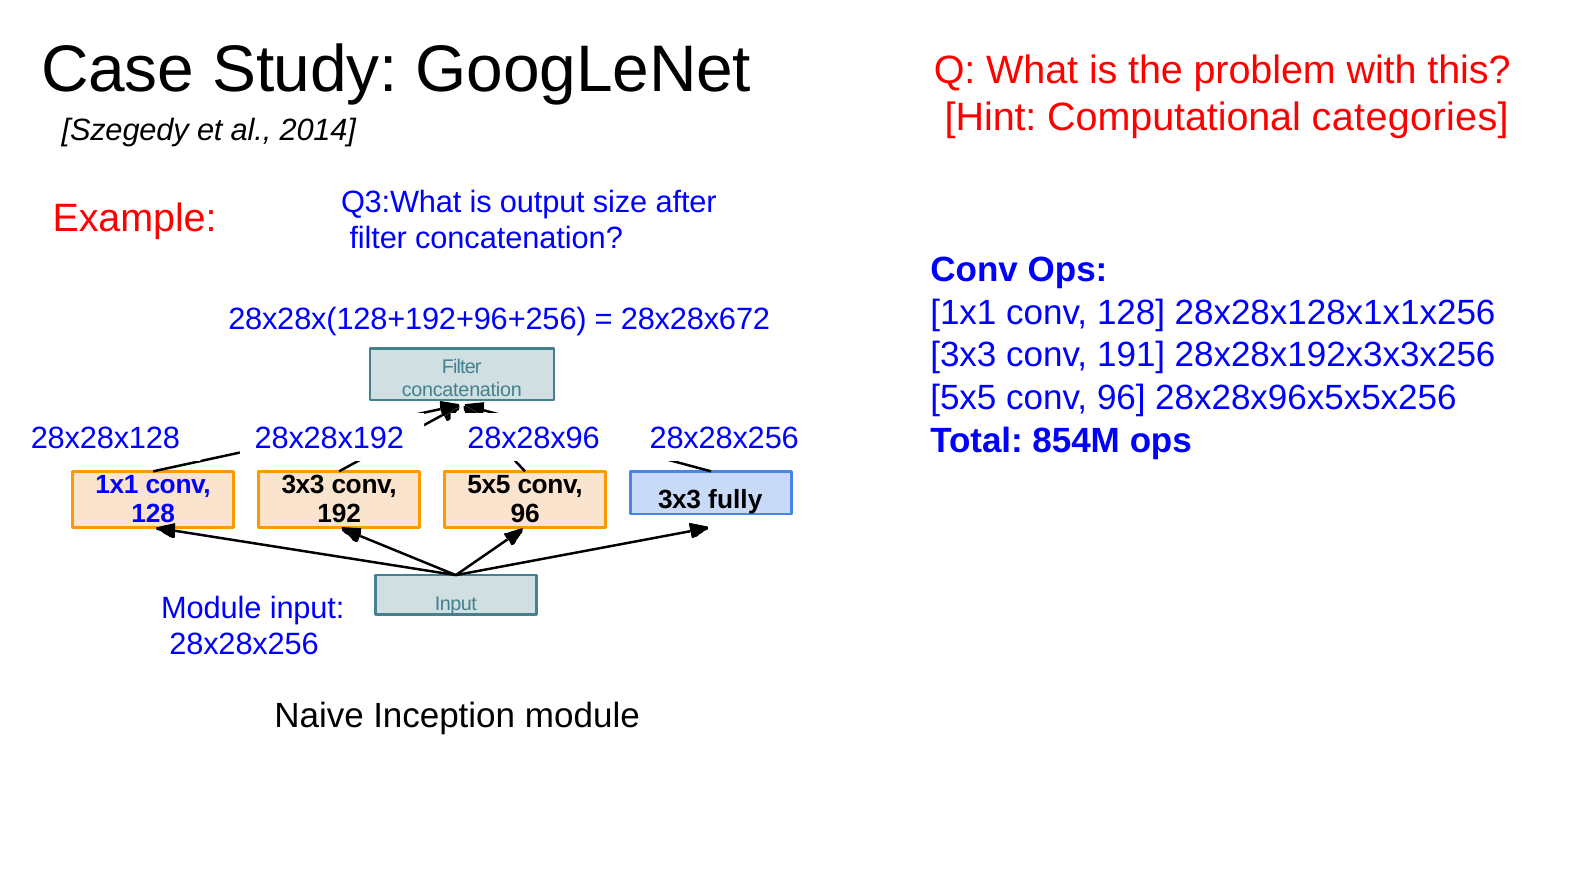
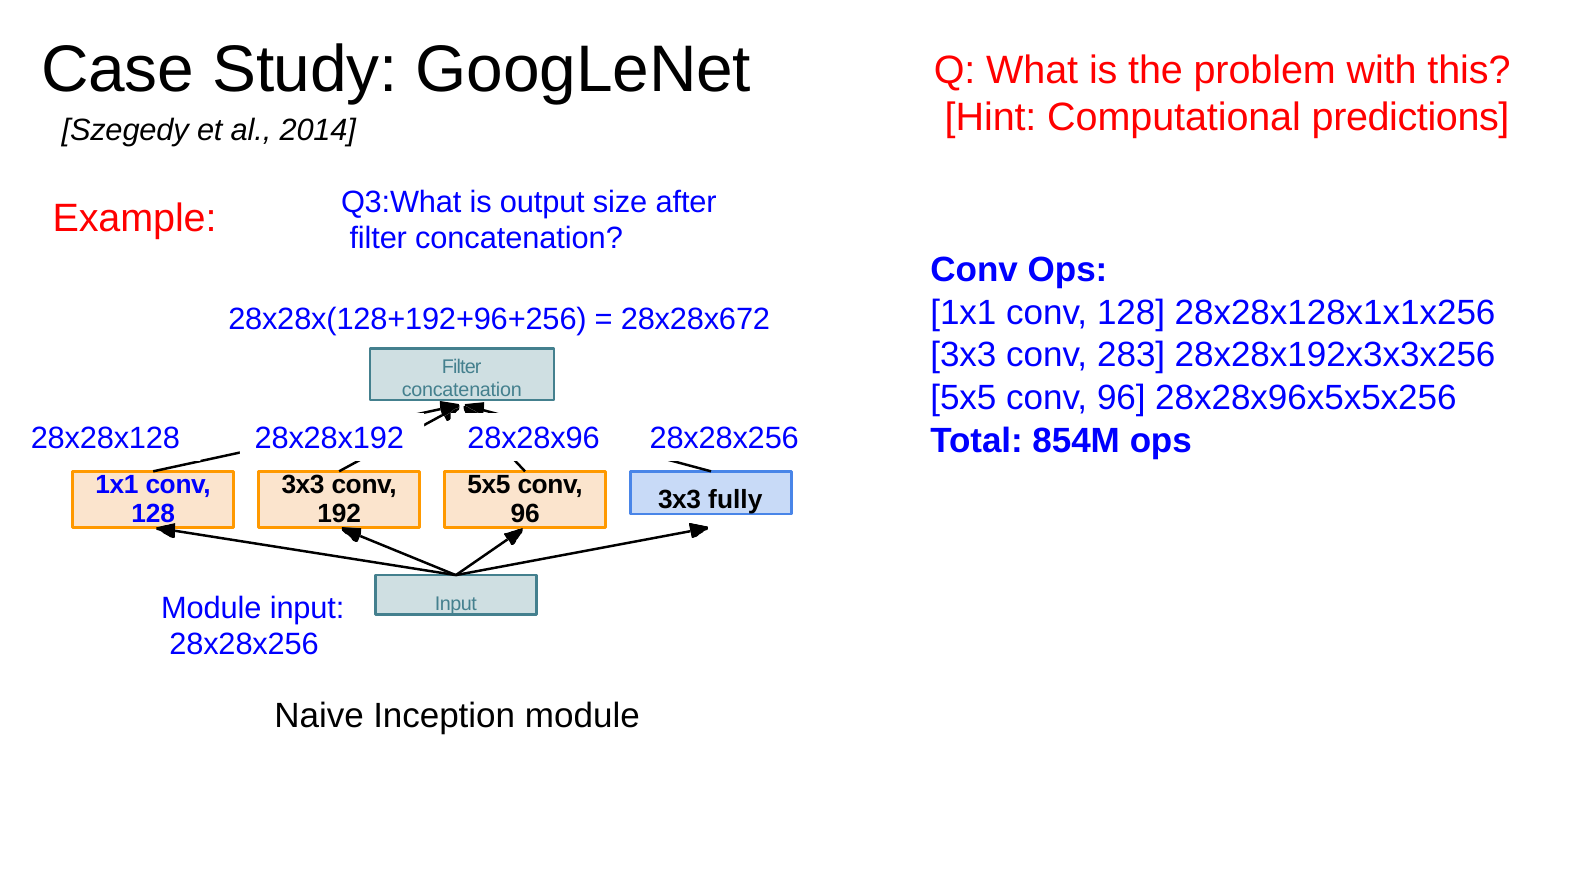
categories: categories -> predictions
191: 191 -> 283
